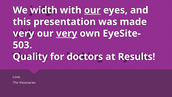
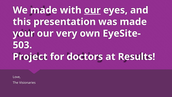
We width: width -> made
very at (23, 33): very -> your
very at (67, 33) underline: present -> none
Quality: Quality -> Project
